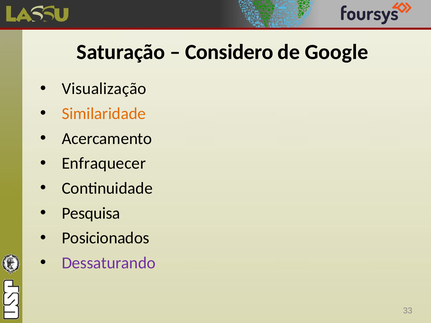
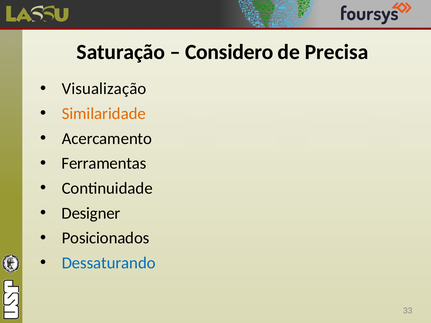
Google: Google -> Precisa
Enfraquecer: Enfraquecer -> Ferramentas
Pesquisa: Pesquisa -> Designer
Dessaturando colour: purple -> blue
